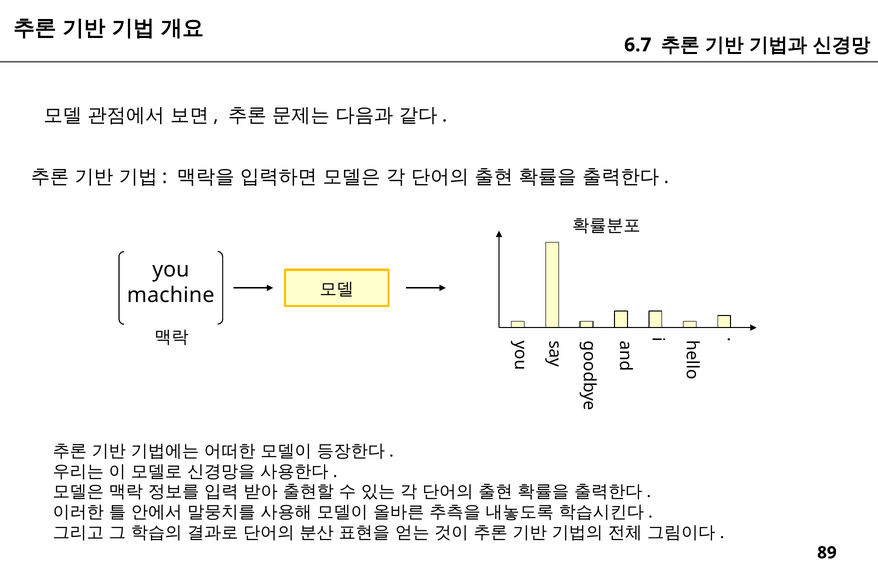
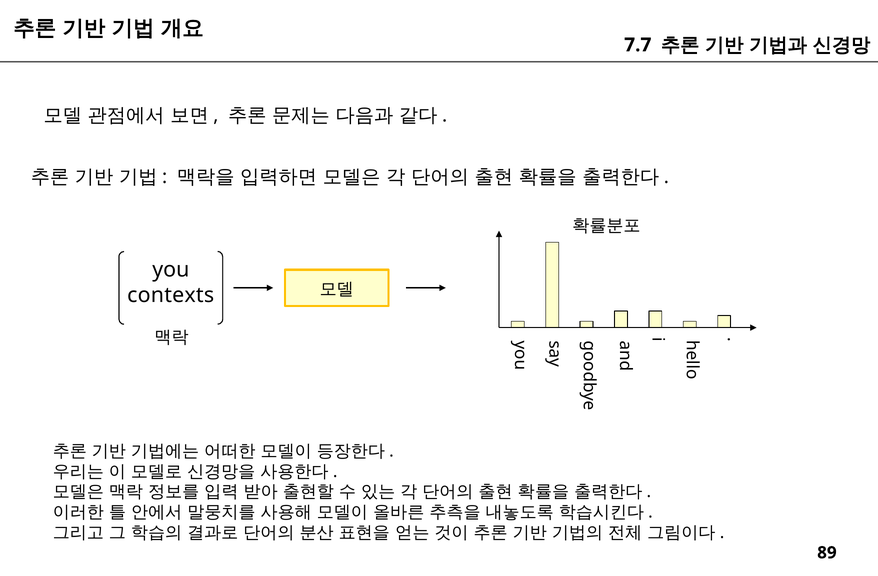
6.7: 6.7 -> 7.7
machine: machine -> contexts
